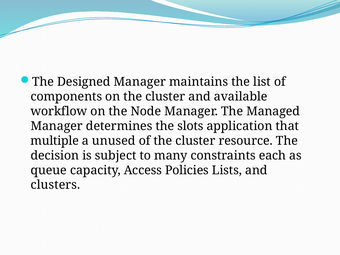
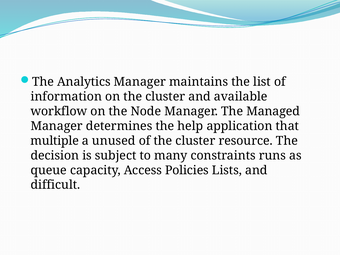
Designed: Designed -> Analytics
components: components -> information
slots: slots -> help
each: each -> runs
clusters: clusters -> difficult
